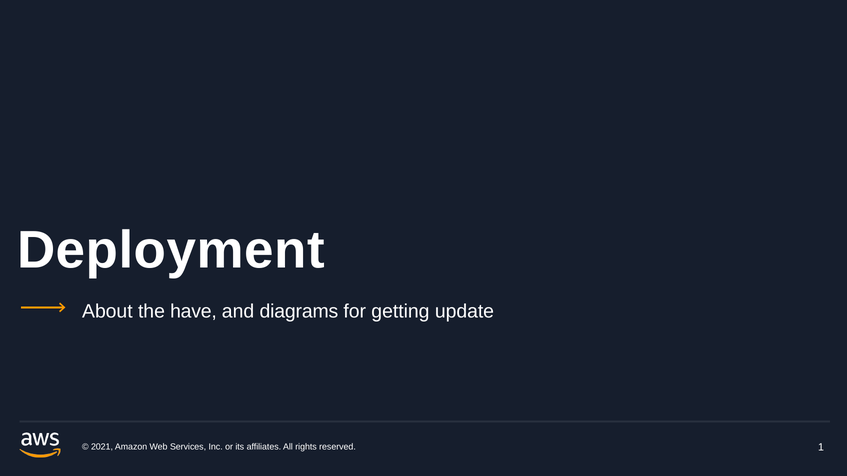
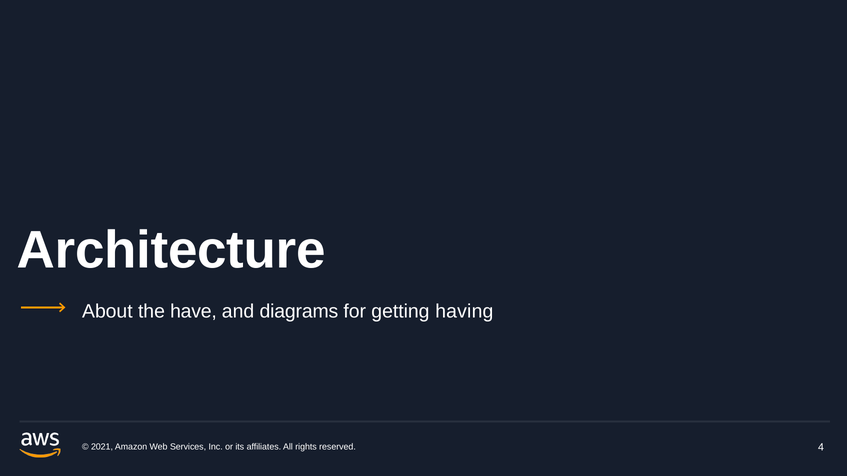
Deployment: Deployment -> Architecture
update: update -> having
1: 1 -> 4
